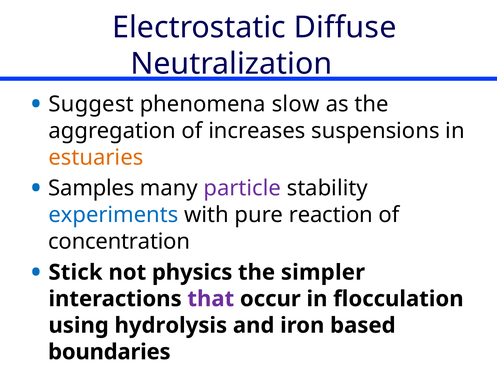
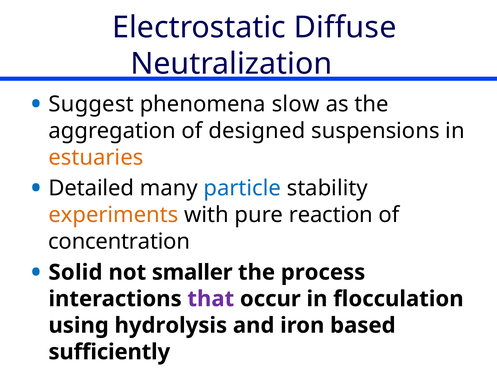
increases: increases -> designed
Samples: Samples -> Detailed
particle colour: purple -> blue
experiments colour: blue -> orange
Stick: Stick -> Solid
physics: physics -> smaller
simpler: simpler -> process
boundaries: boundaries -> sufficiently
